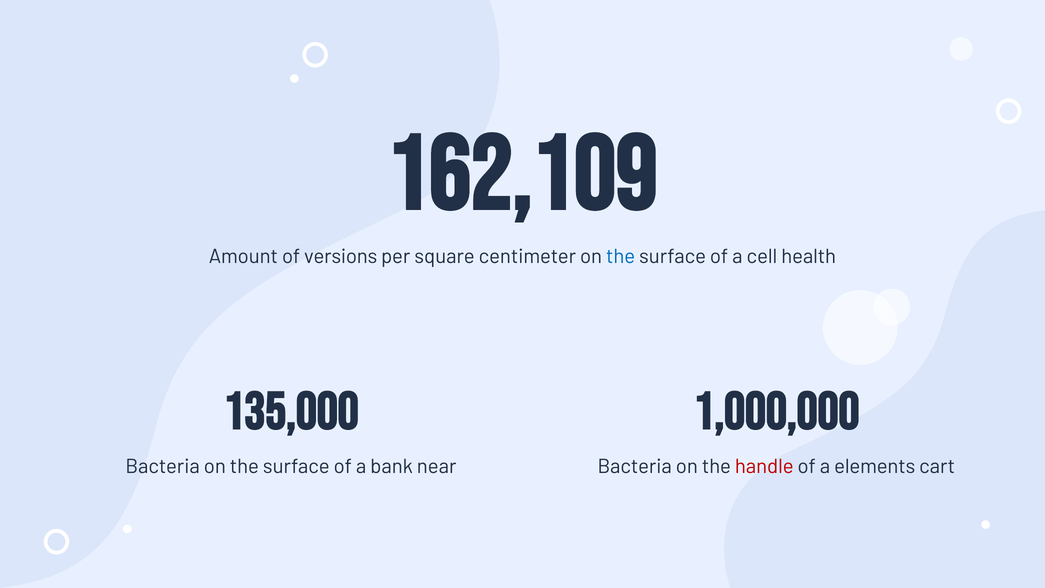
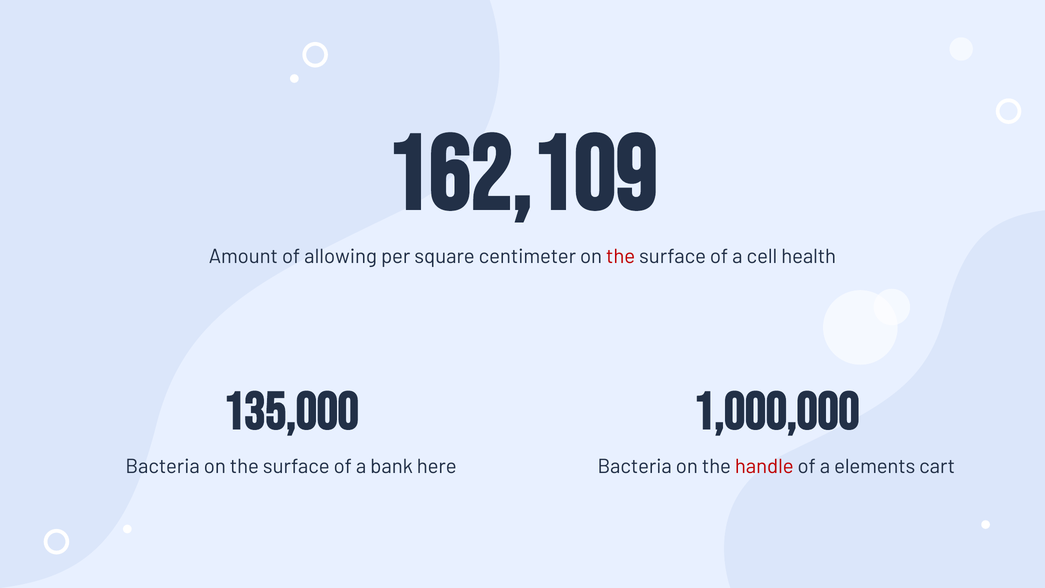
versions: versions -> allowing
the at (621, 256) colour: blue -> red
near: near -> here
